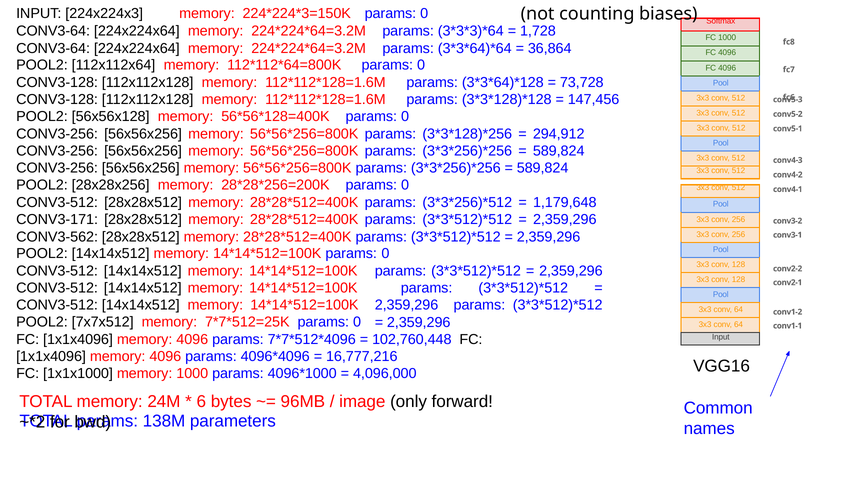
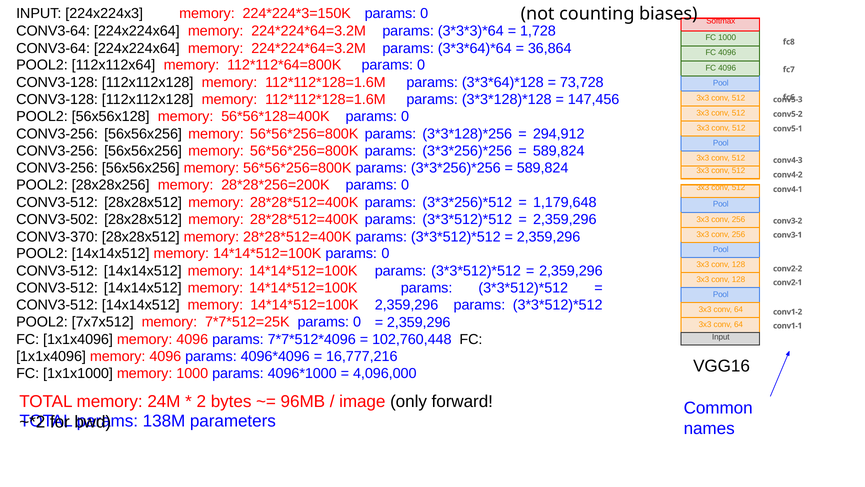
CONV3-171: CONV3-171 -> CONV3-502
CONV3-562: CONV3-562 -> CONV3-370
6 at (201, 401): 6 -> 2
